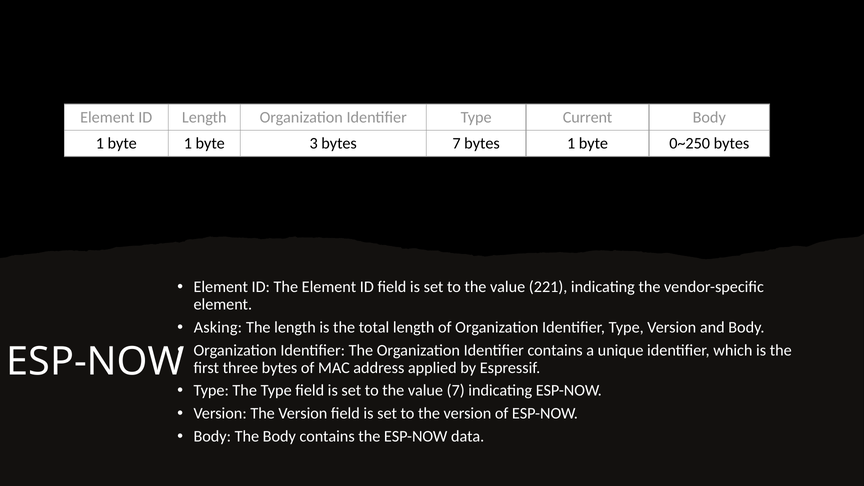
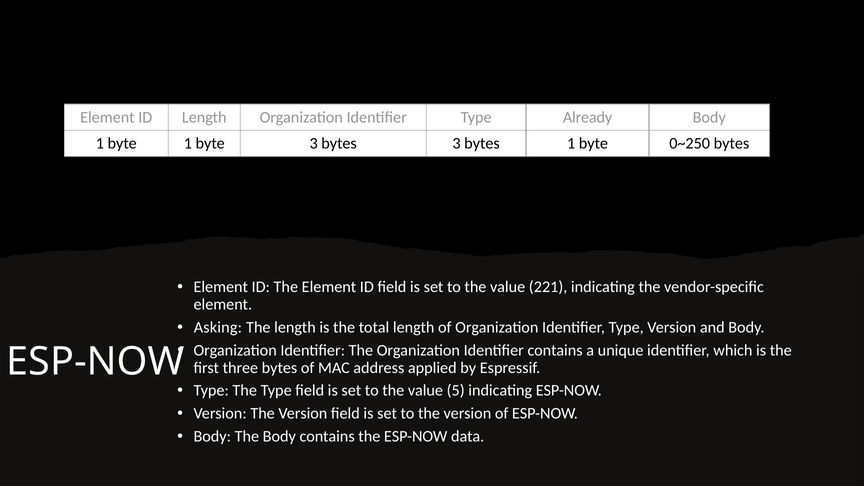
Current: Current -> Already
bytes 7: 7 -> 3
value 7: 7 -> 5
